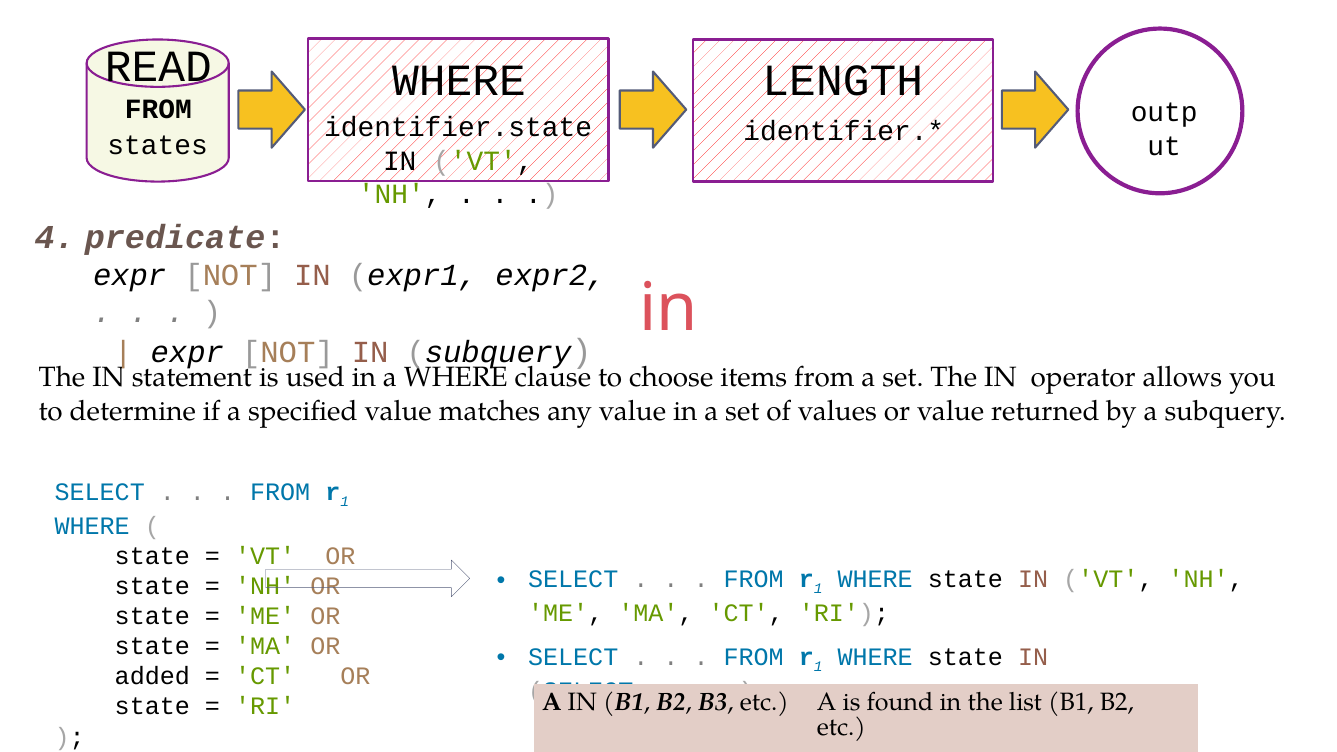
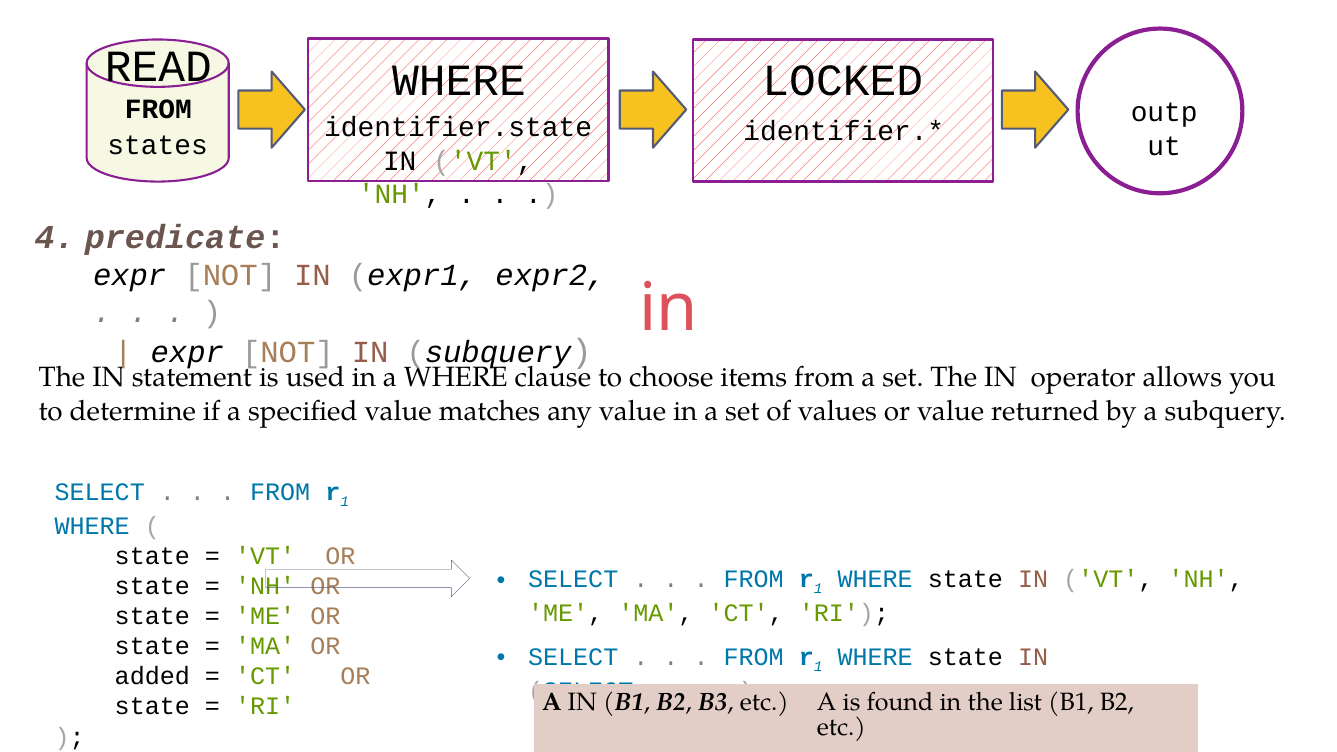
LENGTH: LENGTH -> LOCKED
